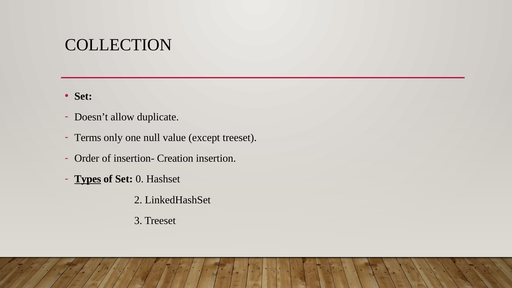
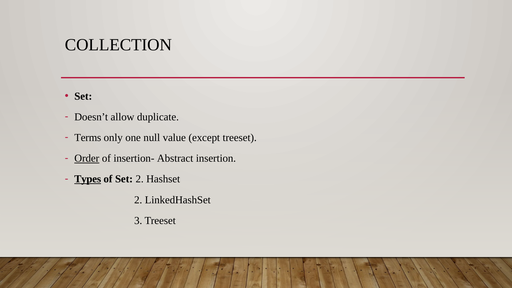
Order underline: none -> present
Creation: Creation -> Abstract
Set 0: 0 -> 2
